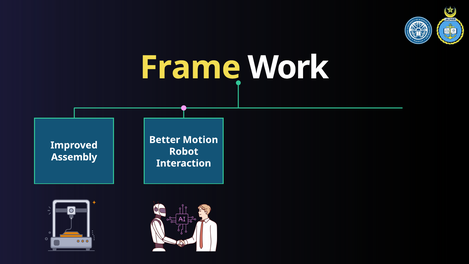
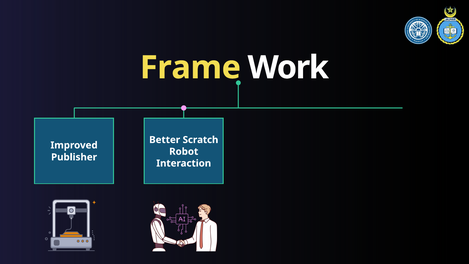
Motion: Motion -> Scratch
Assembly: Assembly -> Publisher
